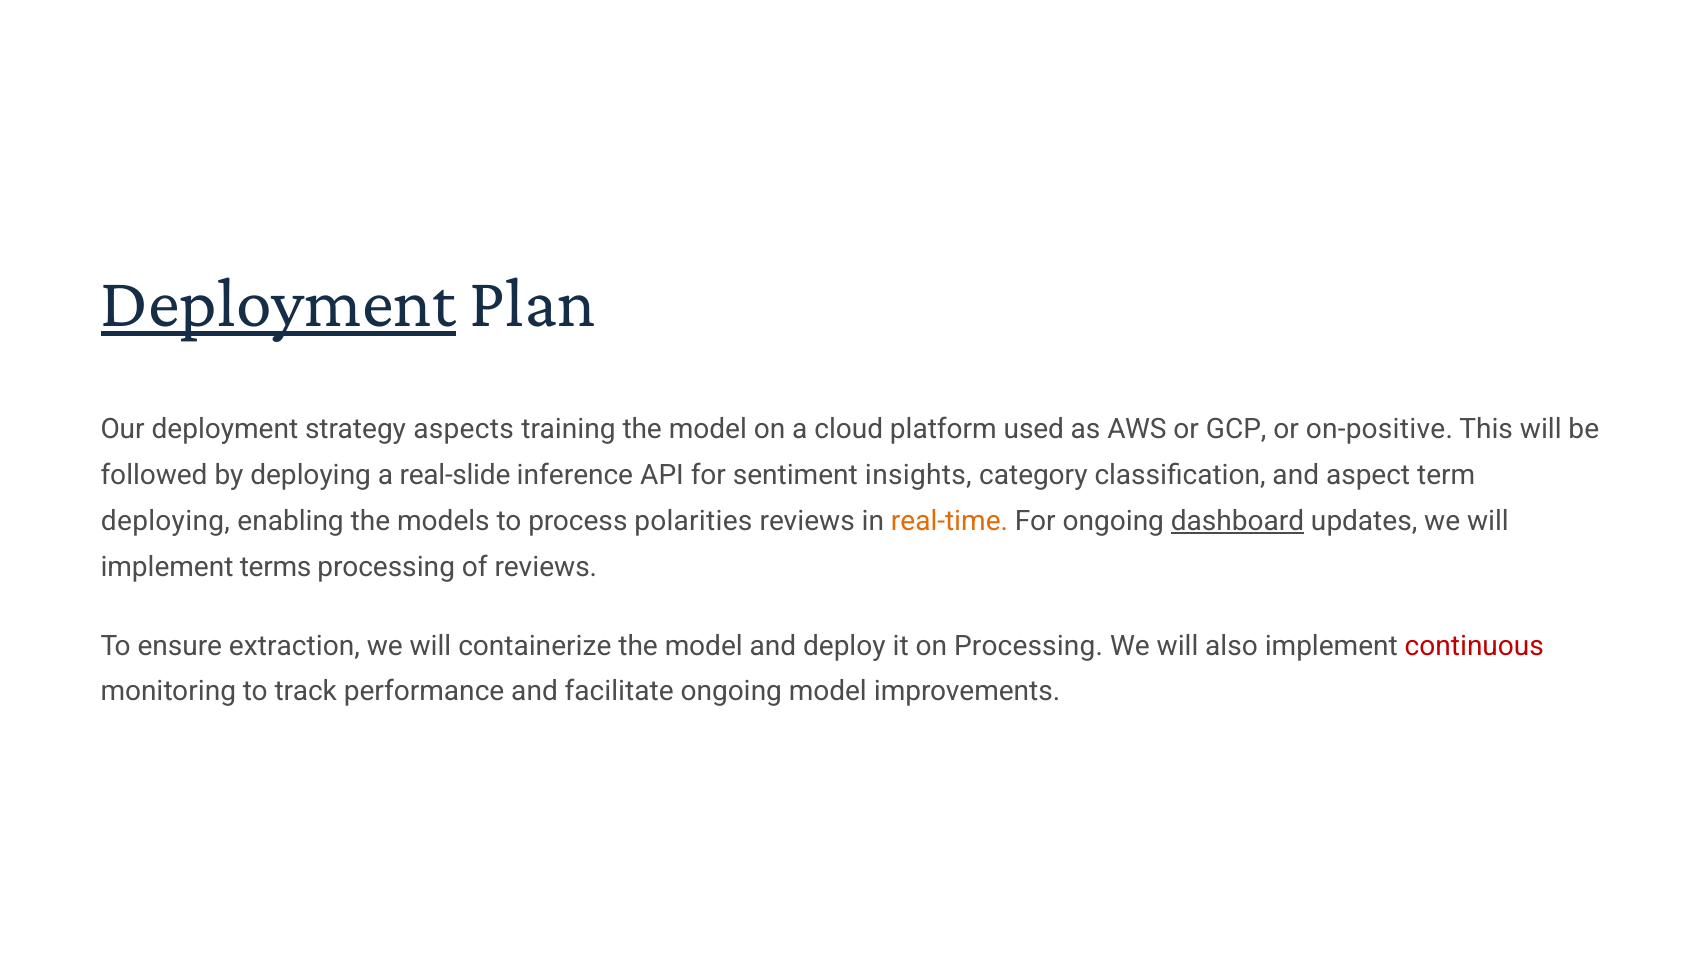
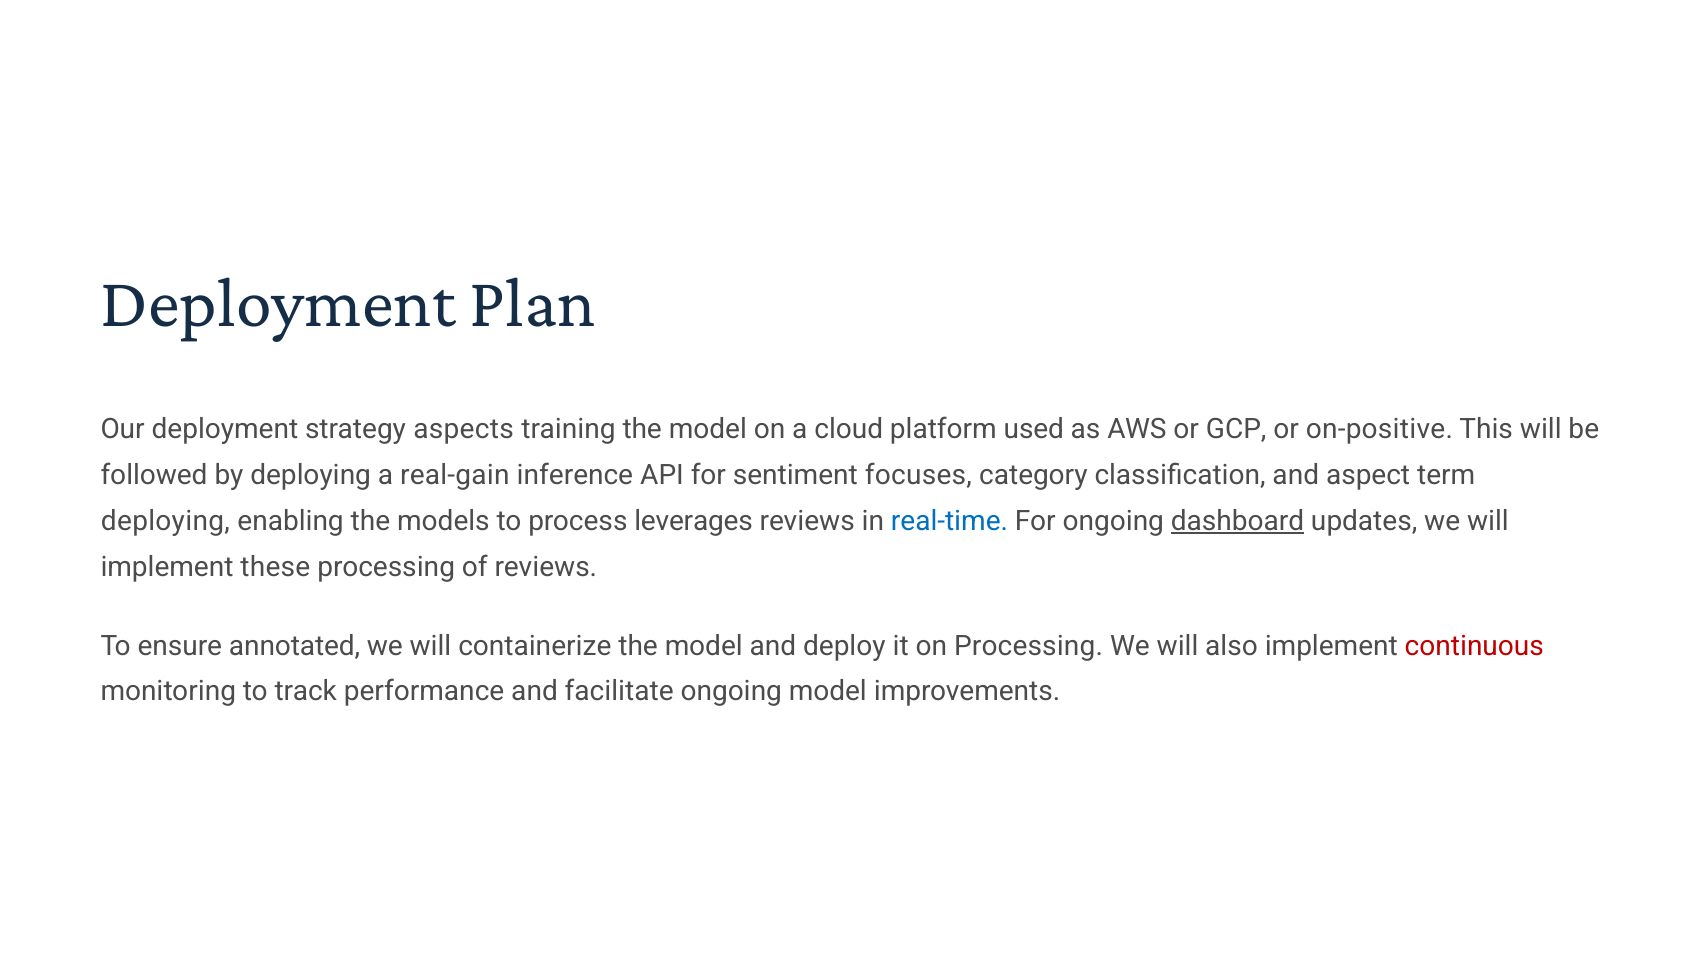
Deployment at (278, 303) underline: present -> none
real-slide: real-slide -> real-gain
insights: insights -> focuses
polarities: polarities -> leverages
real-time colour: orange -> blue
terms: terms -> these
extraction: extraction -> annotated
